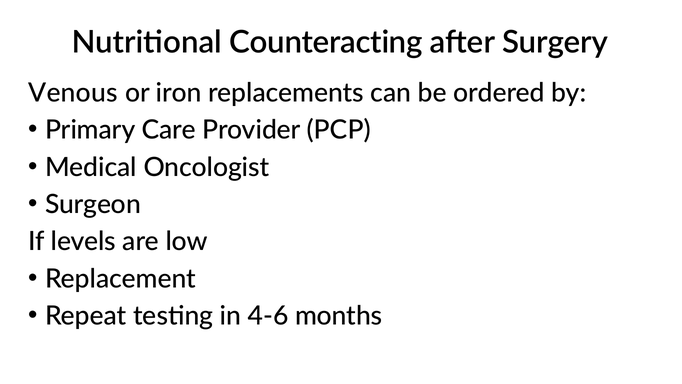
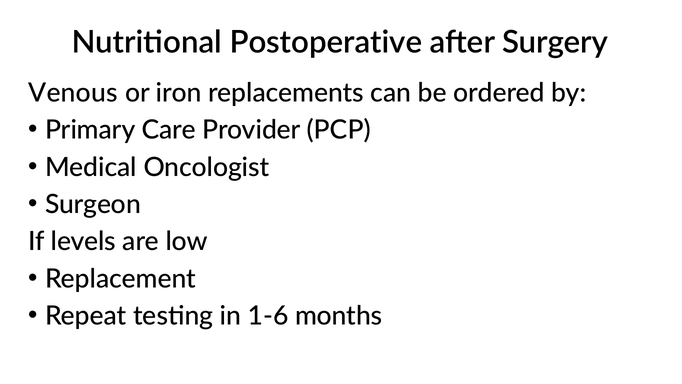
Counteracting: Counteracting -> Postoperative
4-6: 4-6 -> 1-6
